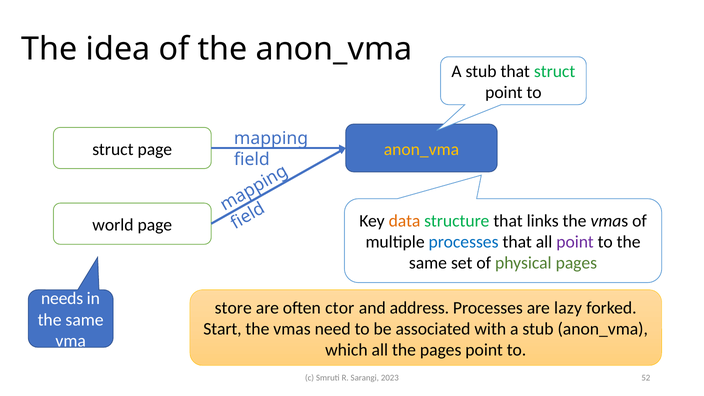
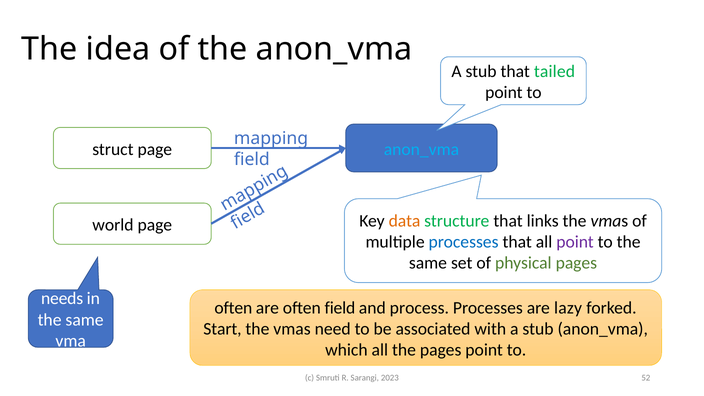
that struct: struct -> tailed
anon_vma at (421, 149) colour: yellow -> light blue
store at (233, 308): store -> often
often ctor: ctor -> field
address: address -> process
